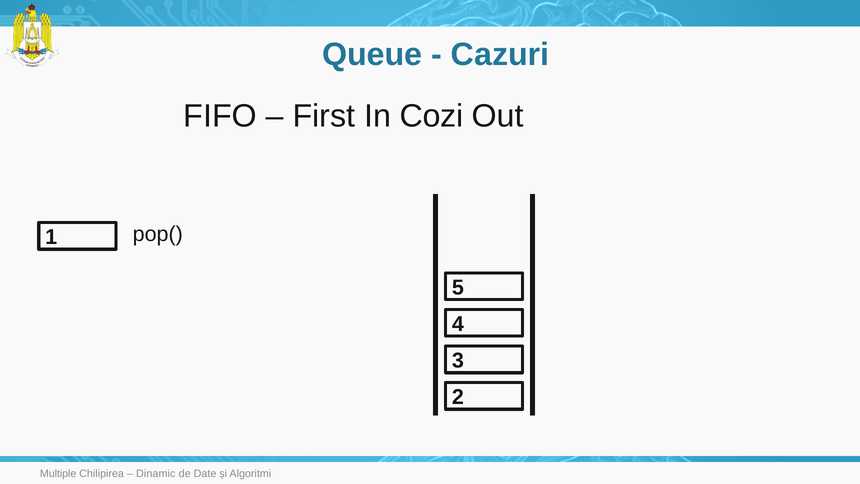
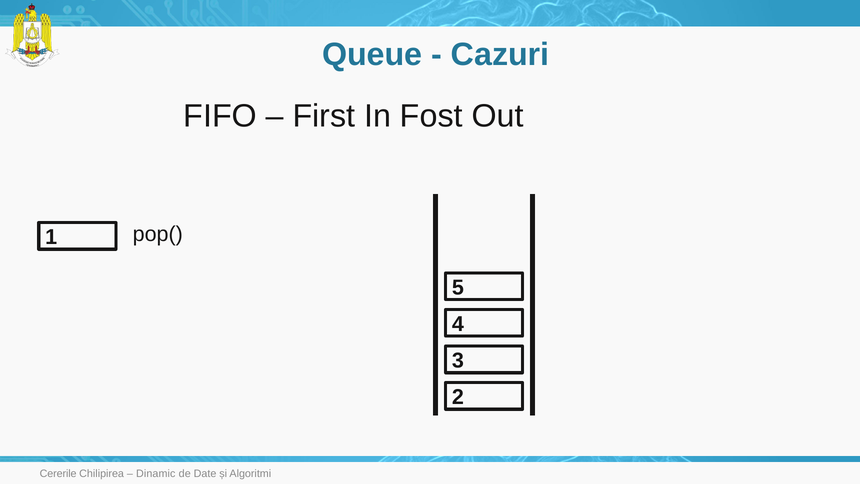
Cozi: Cozi -> Fost
Multiple: Multiple -> Cererile
